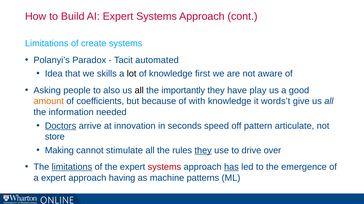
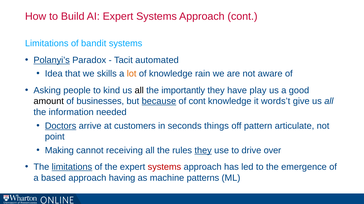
create: create -> bandit
Polanyi’s underline: none -> present
lot colour: black -> orange
first: first -> rain
also: also -> kind
amount colour: orange -> black
coefficients: coefficients -> businesses
because underline: none -> present
of with: with -> cont
innovation: innovation -> customers
speed: speed -> things
store: store -> point
stimulate: stimulate -> receiving
has underline: present -> none
a expert: expert -> based
